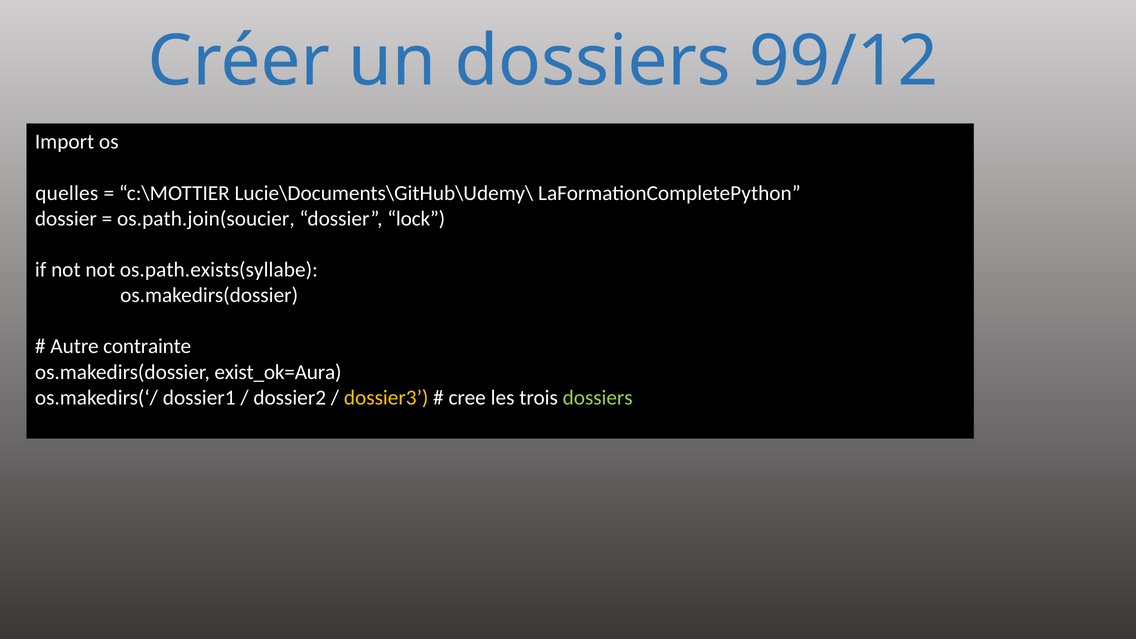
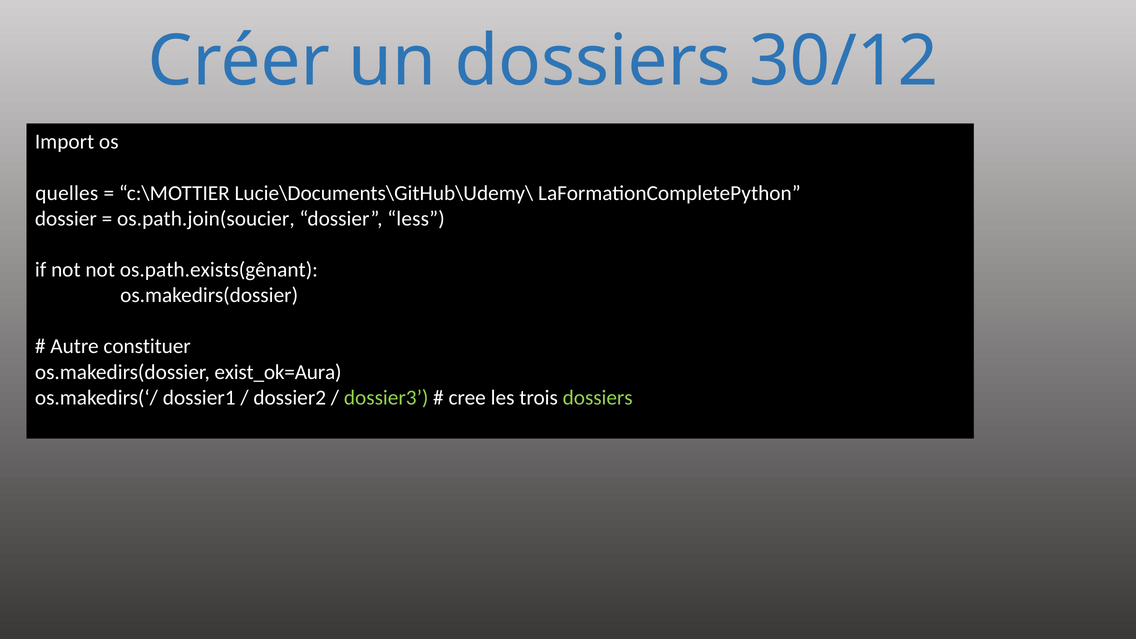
99/12: 99/12 -> 30/12
lock: lock -> less
os.path.exists(syllabe: os.path.exists(syllabe -> os.path.exists(gênant
contrainte: contrainte -> constituer
dossier3 colour: yellow -> light green
